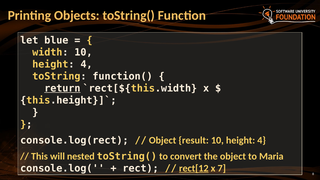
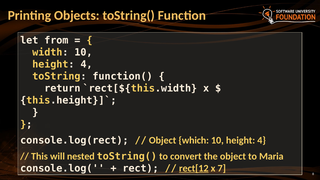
blue: blue -> from
return underline: present -> none
result: result -> which
